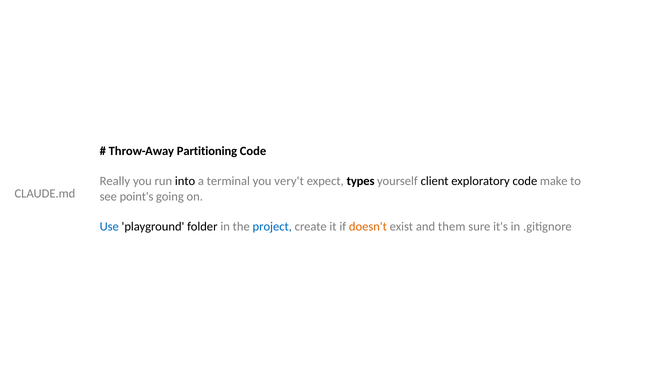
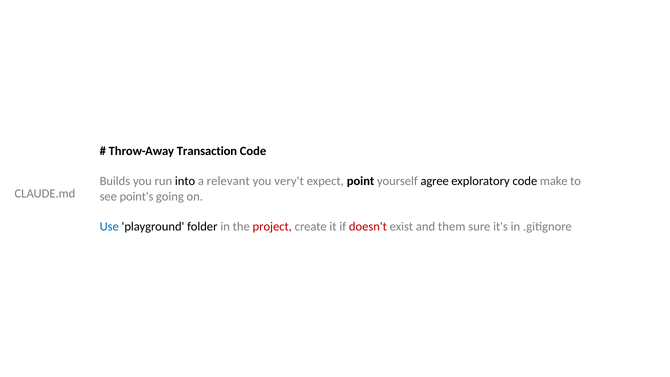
Partitioning: Partitioning -> Transaction
Really: Really -> Builds
terminal: terminal -> relevant
types: types -> point
client: client -> agree
project colour: blue -> red
doesn't colour: orange -> red
